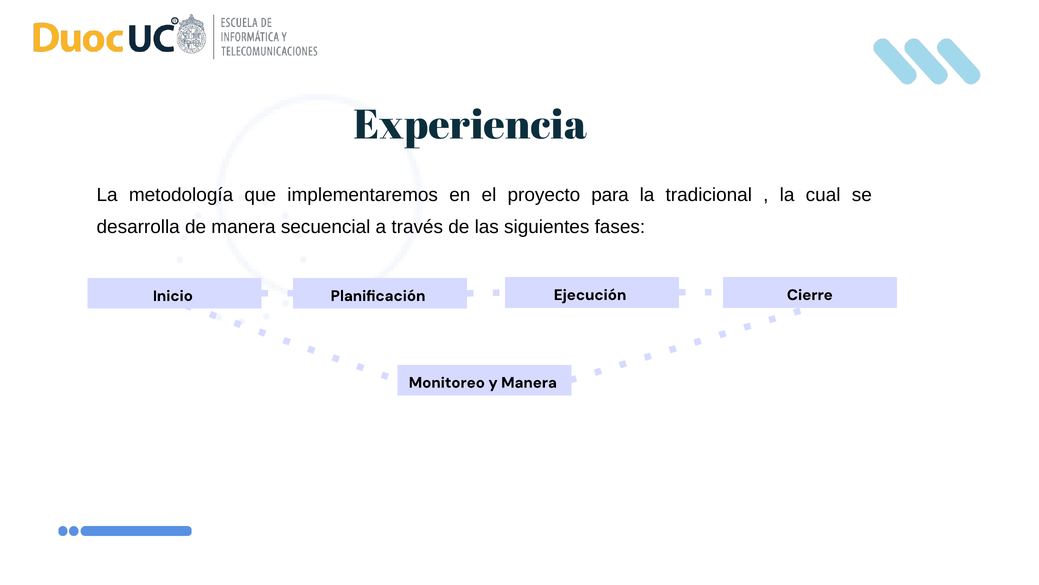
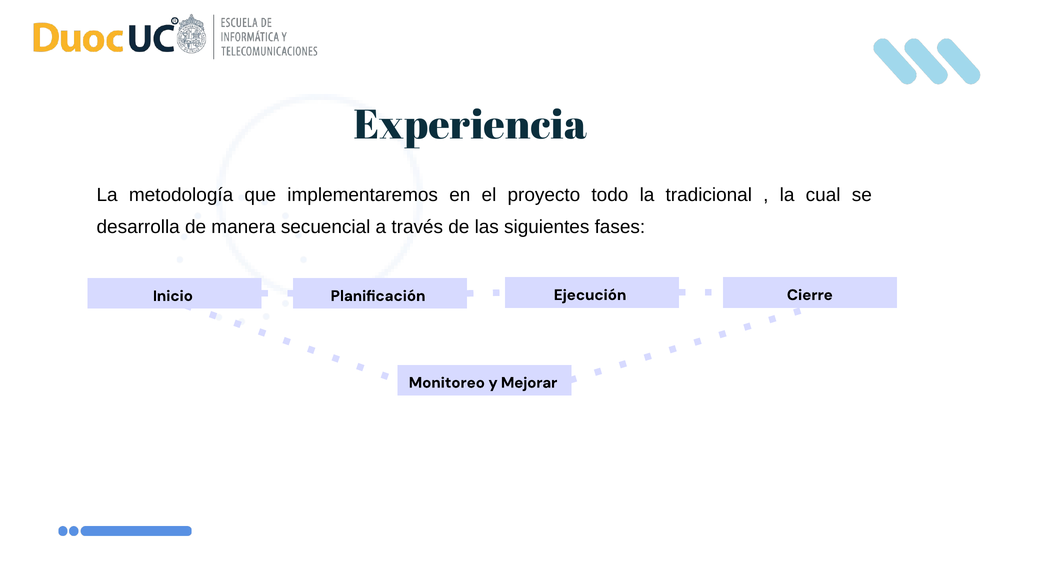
para: para -> todo
y Manera: Manera -> Mejorar
